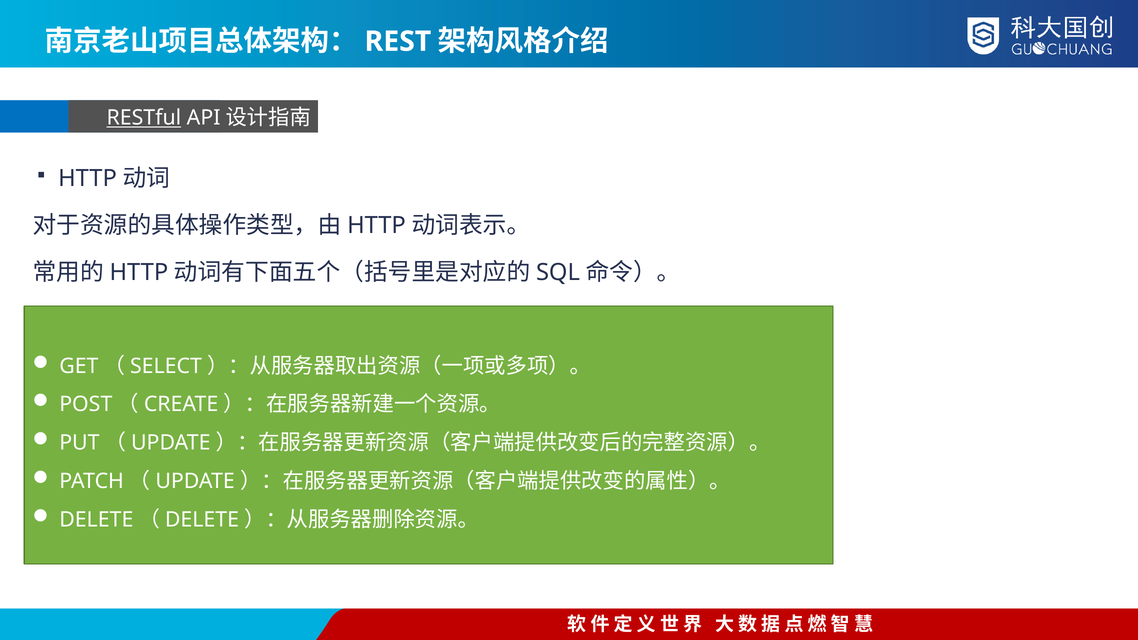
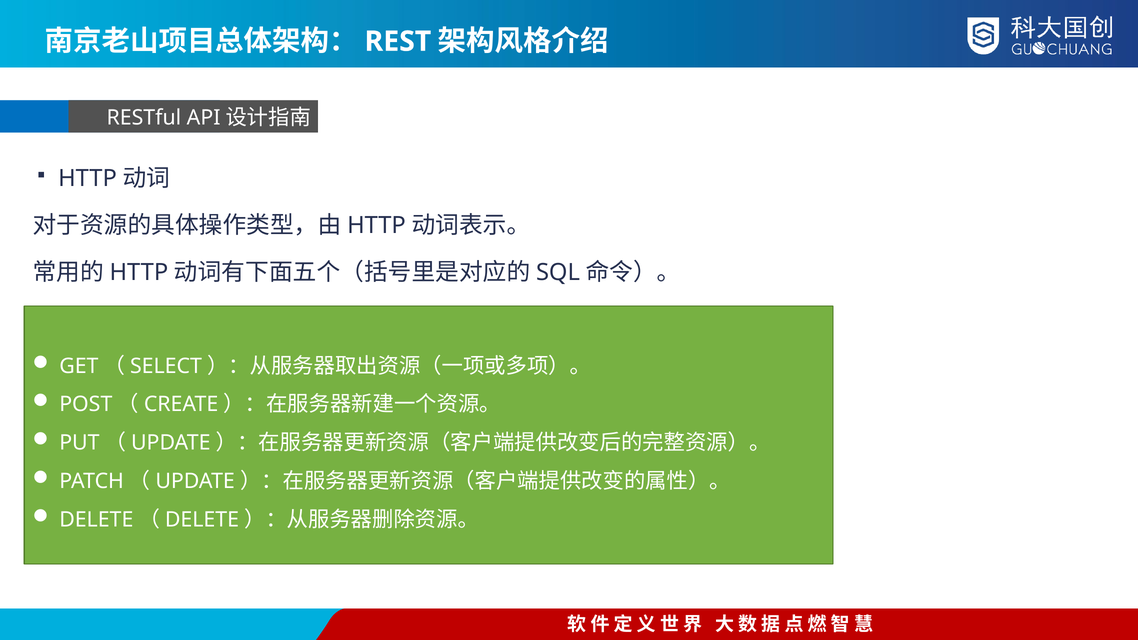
RESTful underline: present -> none
